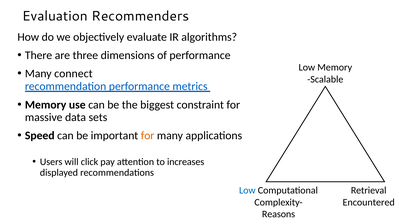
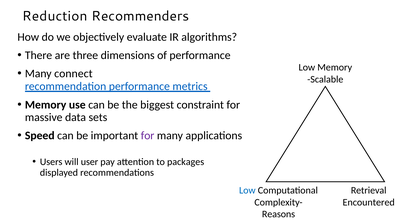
Evaluation: Evaluation -> Reduction
for at (148, 136) colour: orange -> purple
click: click -> user
increases: increases -> packages
